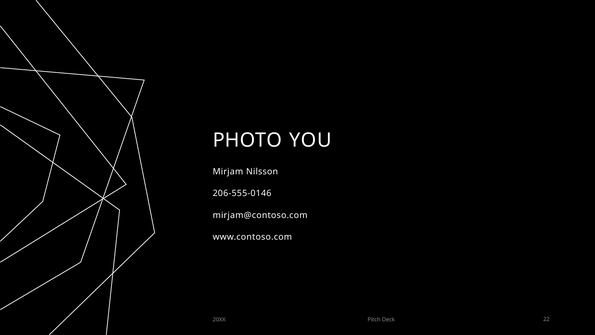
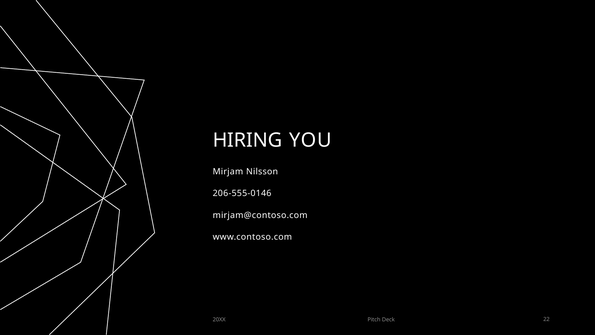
PHOTO: PHOTO -> HIRING
